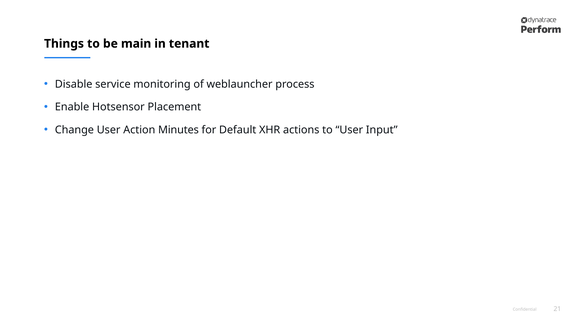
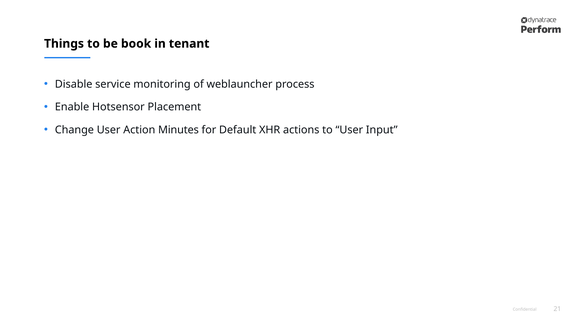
main: main -> book
